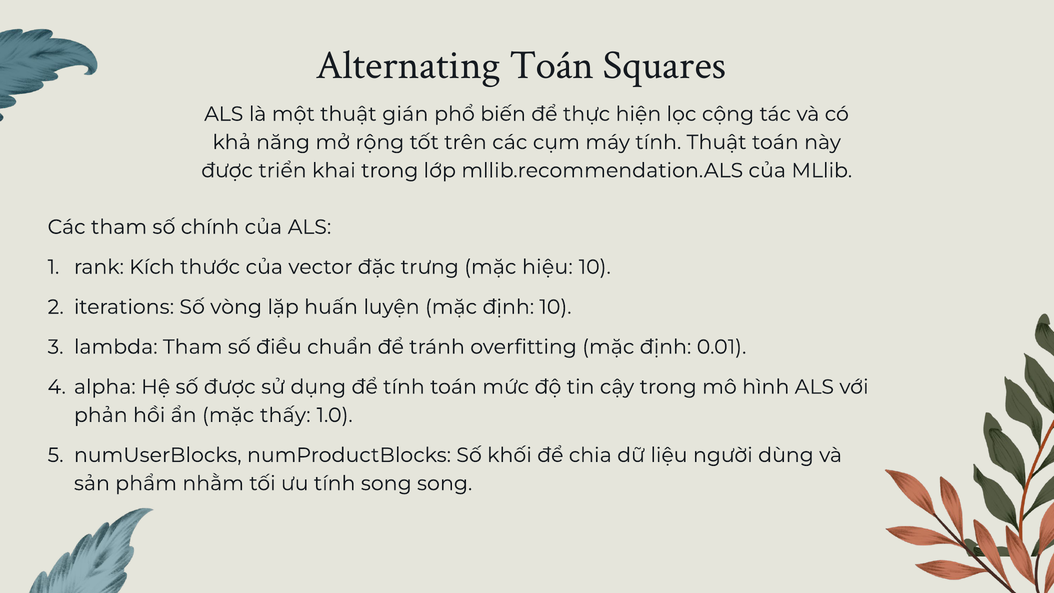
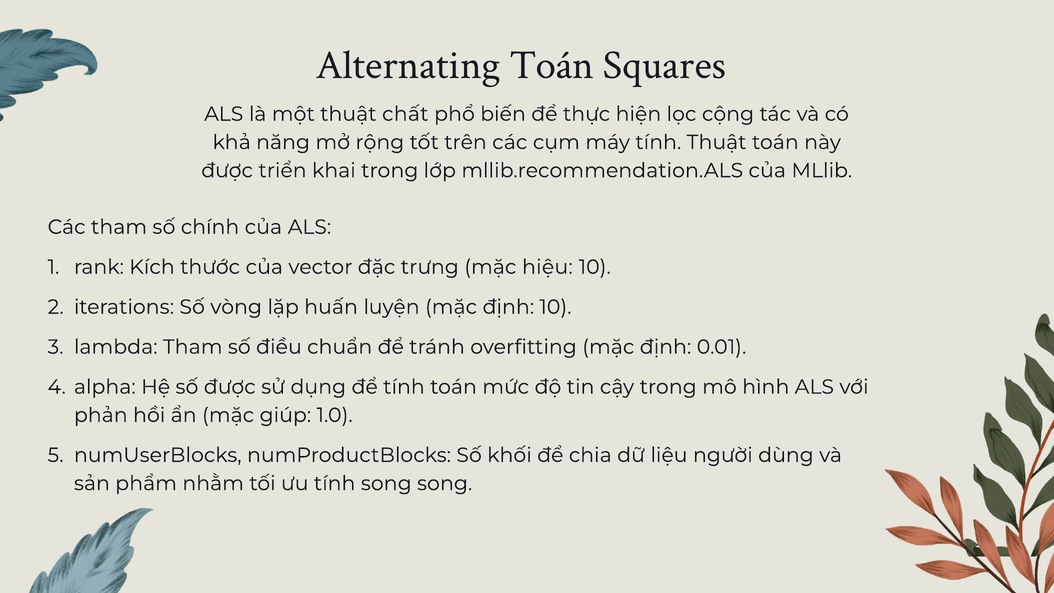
gián: gián -> chất
thấy: thấy -> giúp
